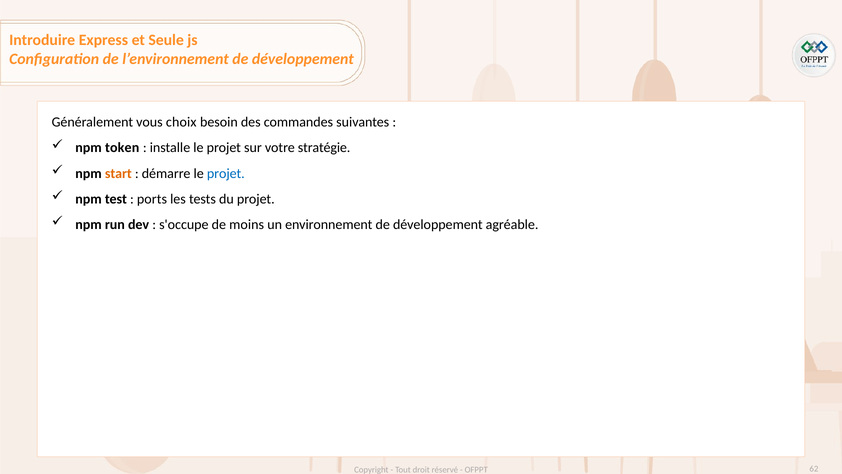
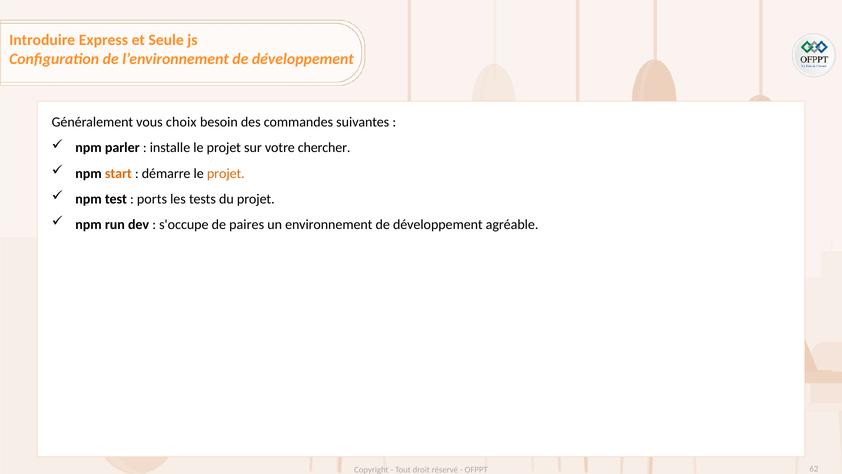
token: token -> parler
stratégie: stratégie -> chercher
projet at (226, 173) colour: blue -> orange
moins: moins -> paires
